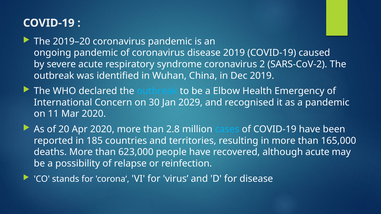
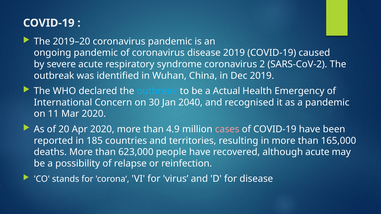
Elbow: Elbow -> Actual
2029: 2029 -> 2040
2.8: 2.8 -> 4.9
cases colour: light blue -> pink
